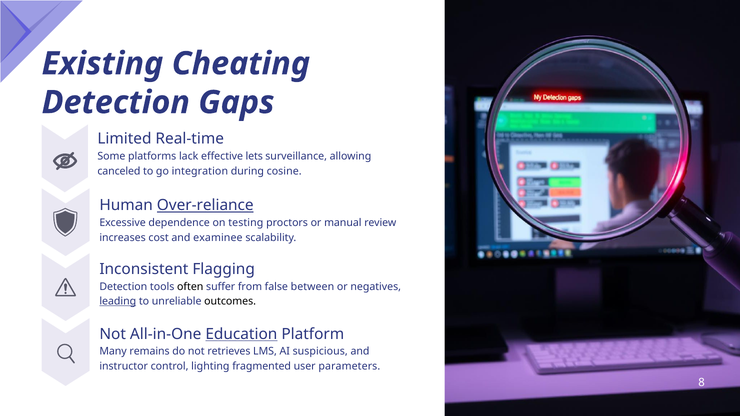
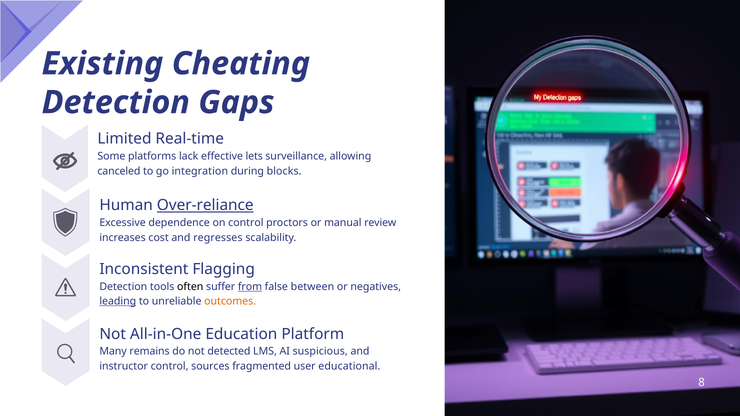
cosine: cosine -> blocks
on testing: testing -> control
examinee: examinee -> regresses
from underline: none -> present
outcomes colour: black -> orange
Education underline: present -> none
retrieves: retrieves -> detected
lighting: lighting -> sources
parameters: parameters -> educational
